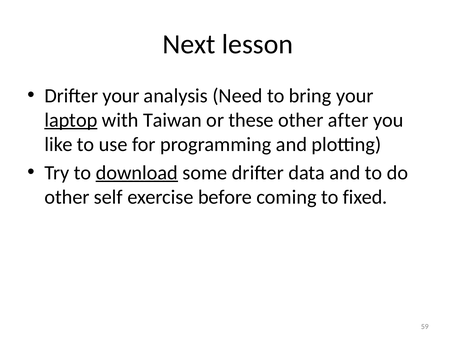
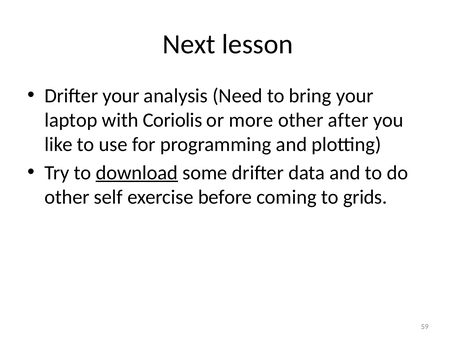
laptop underline: present -> none
Taiwan: Taiwan -> Coriolis
these: these -> more
fixed: fixed -> grids
